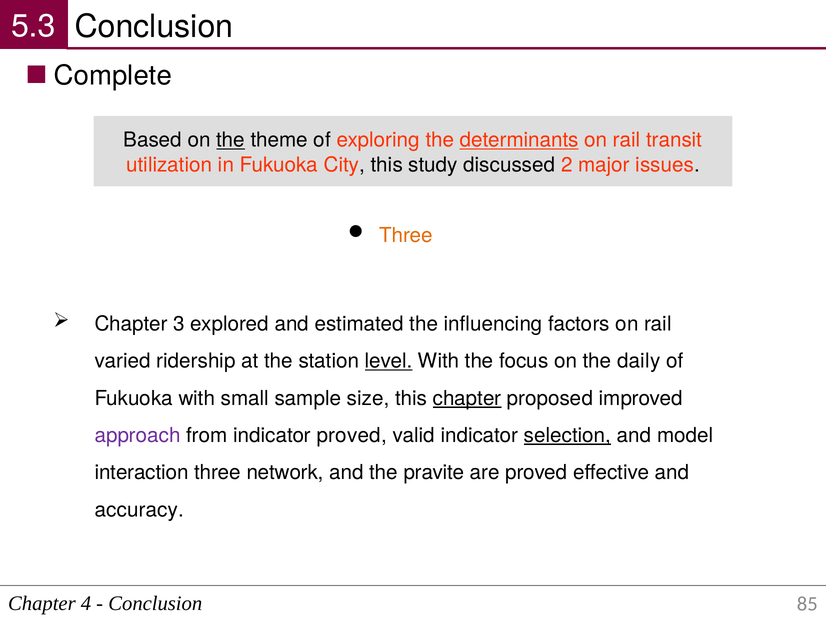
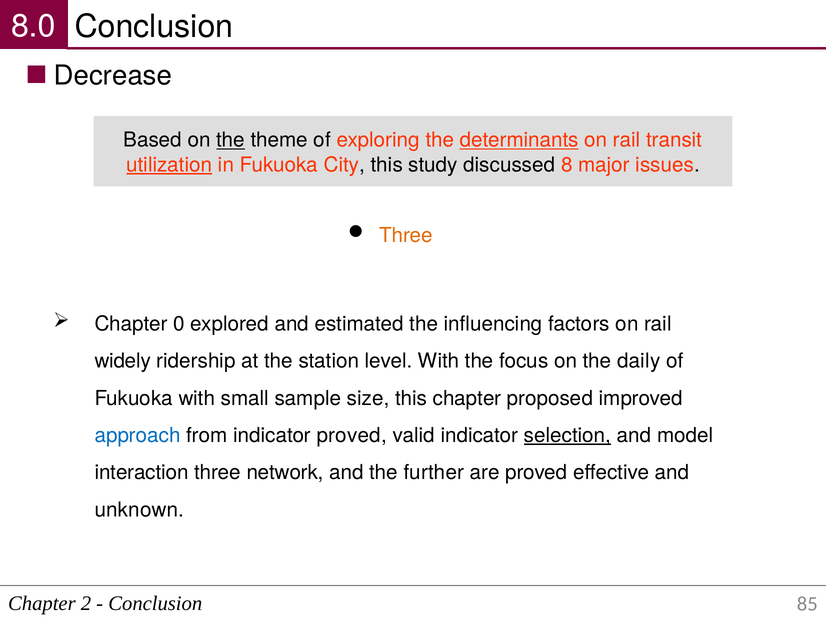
5.3: 5.3 -> 8.0
Complete: Complete -> Decrease
utilization underline: none -> present
2: 2 -> 8
3: 3 -> 0
varied: varied -> widely
level underline: present -> none
chapter at (467, 399) underline: present -> none
approach colour: purple -> blue
pravite: pravite -> further
accuracy: accuracy -> unknown
4: 4 -> 2
